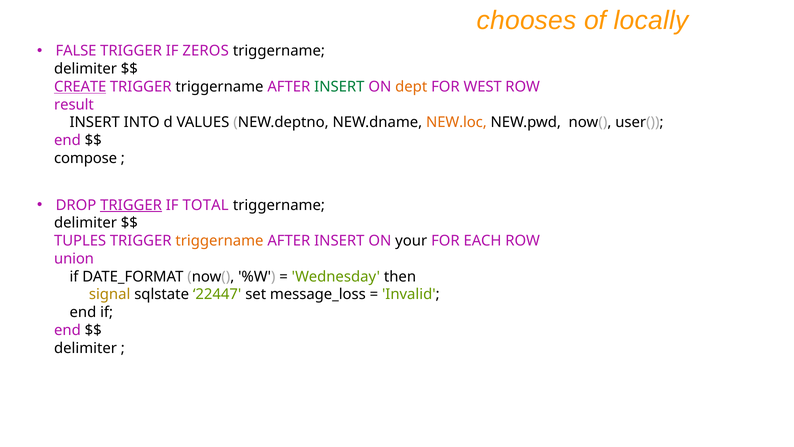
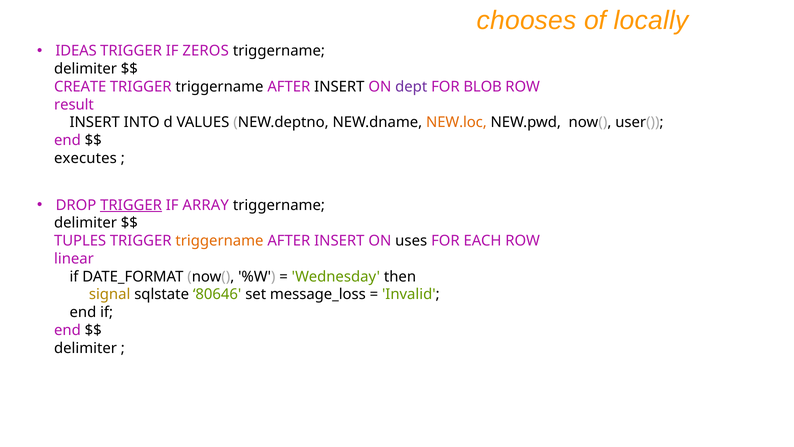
FALSE: FALSE -> IDEAS
CREATE underline: present -> none
INSERT at (339, 87) colour: green -> black
dept colour: orange -> purple
WEST: WEST -> BLOB
compose: compose -> executes
TOTAL: TOTAL -> ARRAY
your: your -> uses
union: union -> linear
22447: 22447 -> 80646
